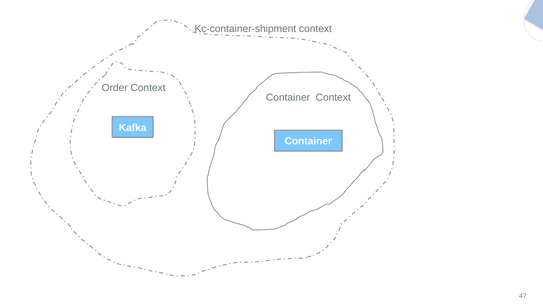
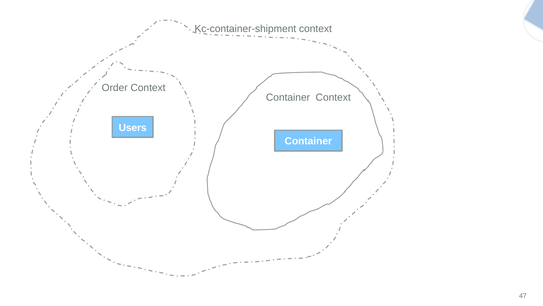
Kafka: Kafka -> Users
